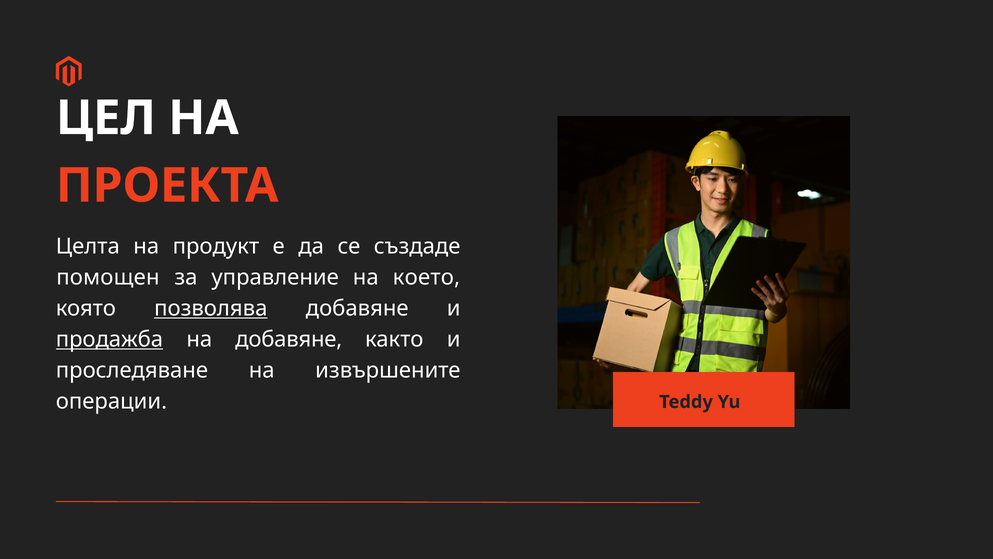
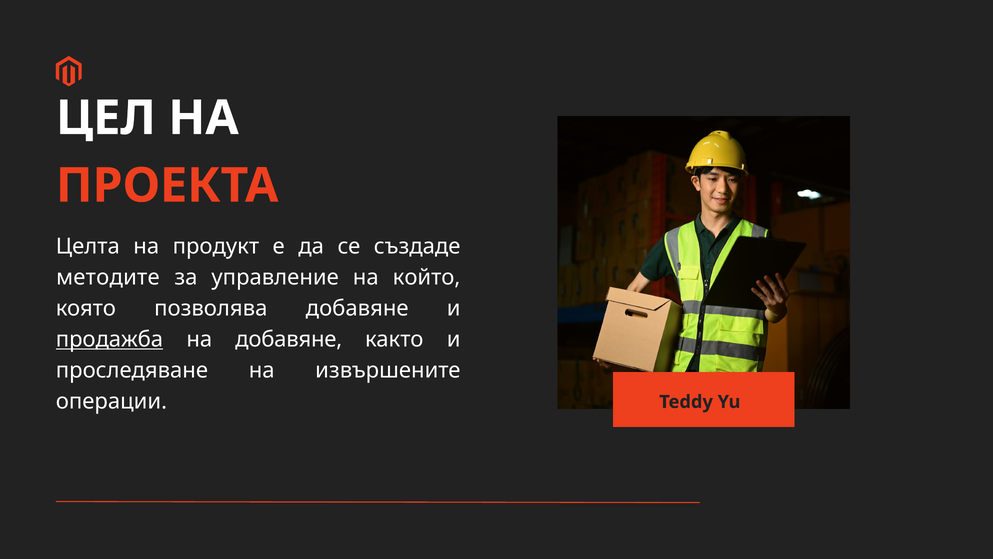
помощен: помощен -> методите
което: което -> който
позволява underline: present -> none
